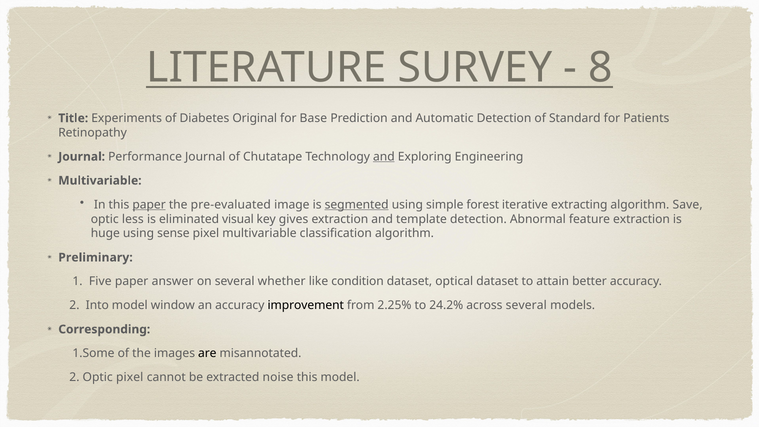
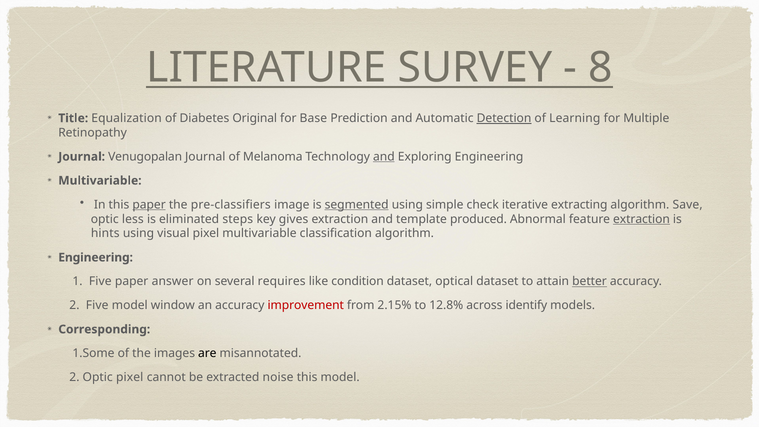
Experiments: Experiments -> Equalization
Detection at (504, 118) underline: none -> present
Standard: Standard -> Learning
Patients: Patients -> Multiple
Performance: Performance -> Venugopalan
Chutatape: Chutatape -> Melanoma
pre-evaluated: pre-evaluated -> pre-classifiers
forest: forest -> check
visual: visual -> steps
template detection: detection -> produced
extraction at (641, 219) underline: none -> present
huge: huge -> hints
sense: sense -> visual
Preliminary at (96, 257): Preliminary -> Engineering
whether: whether -> requires
better underline: none -> present
2 Into: Into -> Five
improvement colour: black -> red
2.25%: 2.25% -> 2.15%
24.2%: 24.2% -> 12.8%
across several: several -> identify
